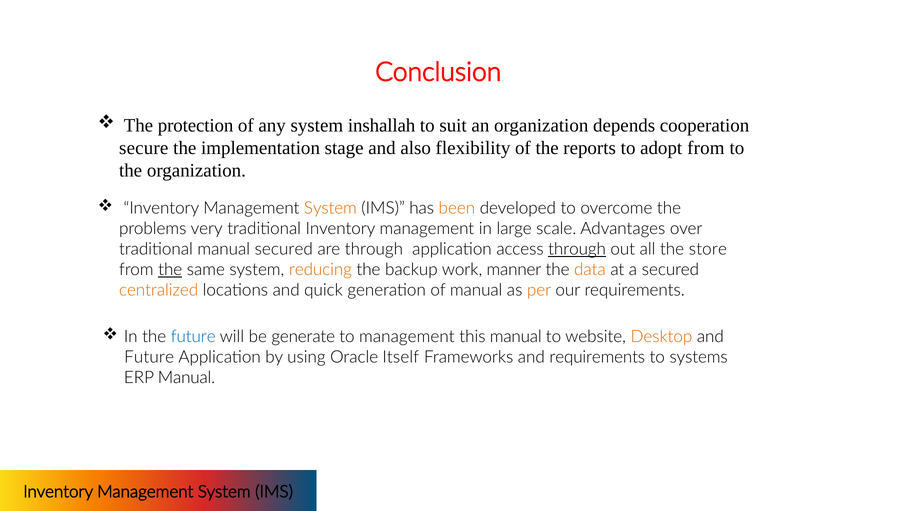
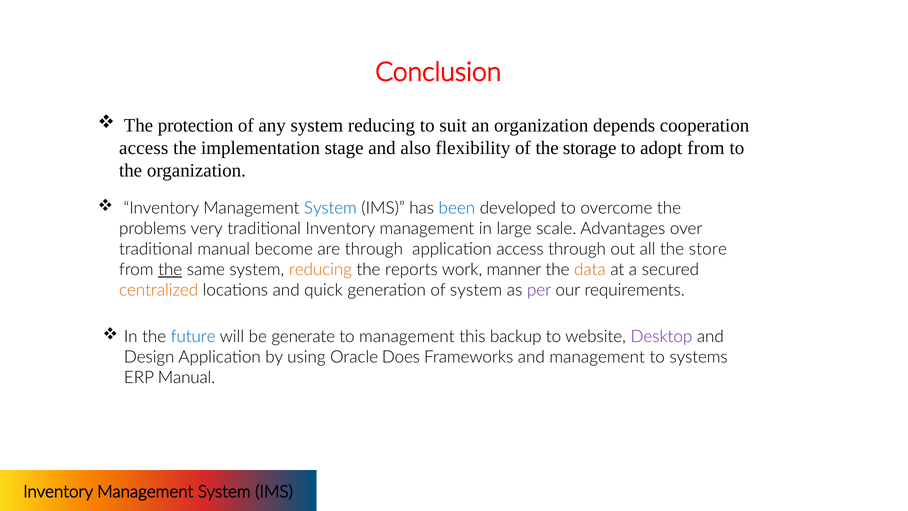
any system inshallah: inshallah -> reducing
secure at (144, 148): secure -> access
reports: reports -> storage
System at (330, 208) colour: orange -> blue
been colour: orange -> blue
manual secured: secured -> become
through at (577, 249) underline: present -> none
backup: backup -> reports
of manual: manual -> system
per colour: orange -> purple
this manual: manual -> backup
Desktop colour: orange -> purple
Future at (149, 357): Future -> Design
Itself: Itself -> Does
and requirements: requirements -> management
